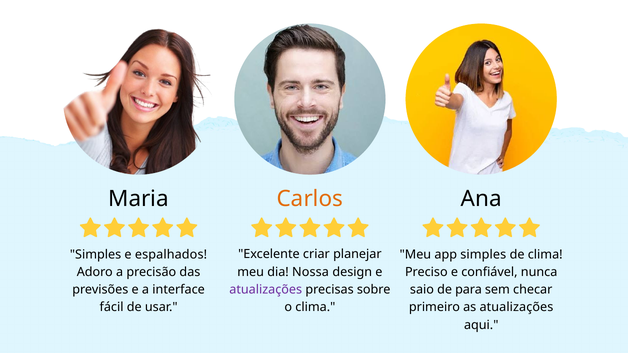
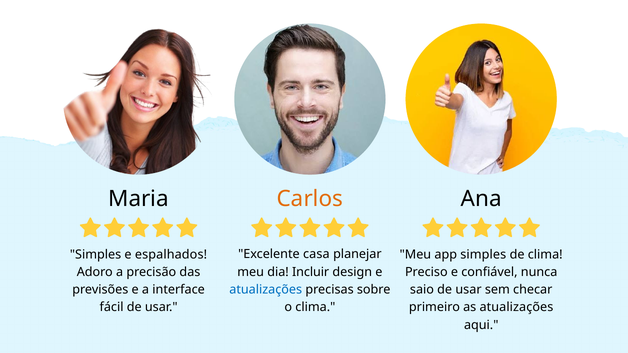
criar: criar -> casa
Nossa: Nossa -> Incluir
atualizações at (266, 290) colour: purple -> blue
saio de para: para -> usar
